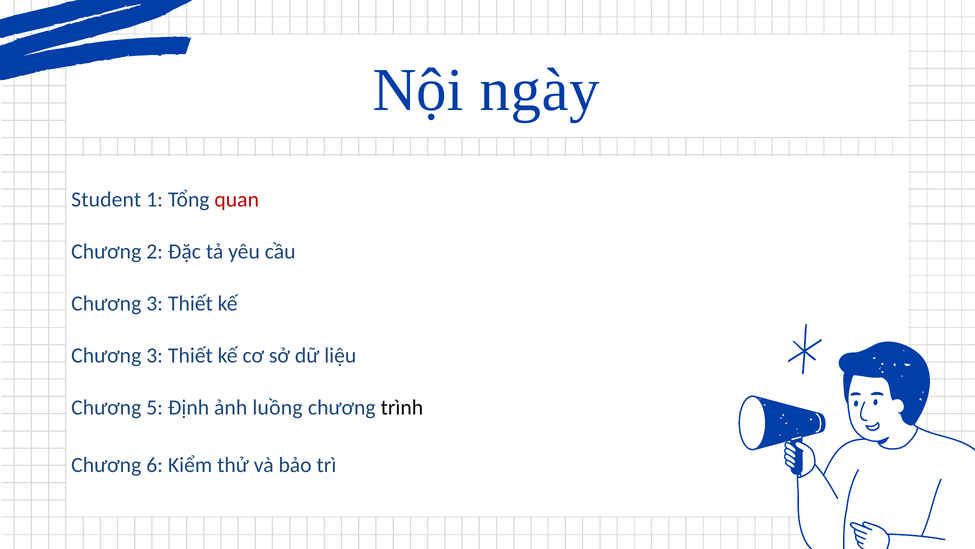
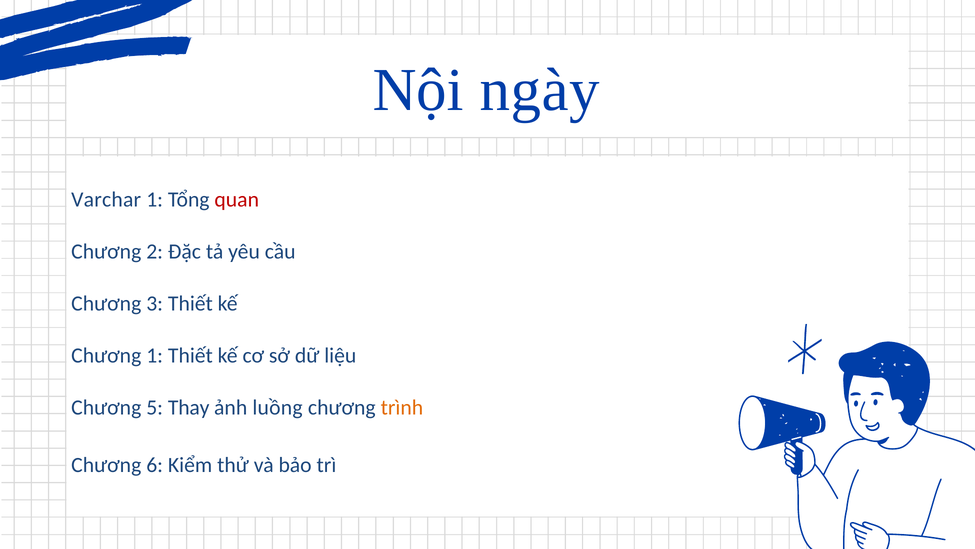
Student: Student -> Varchar
3 at (155, 355): 3 -> 1
Định: Định -> Thay
trình colour: black -> orange
